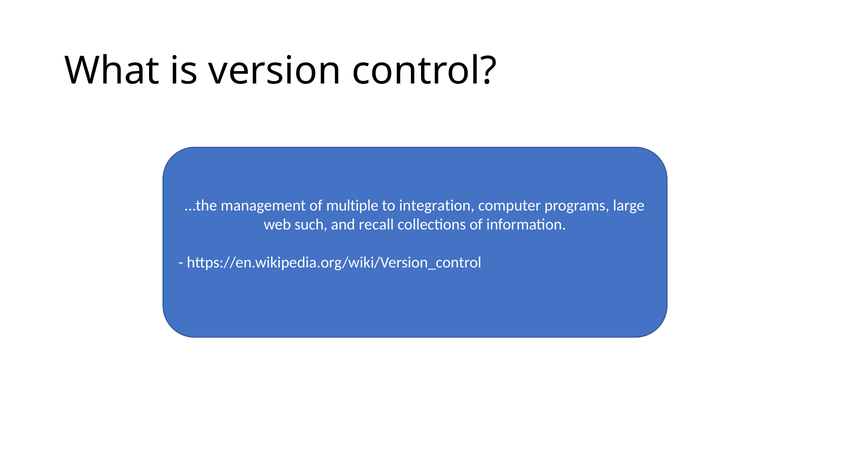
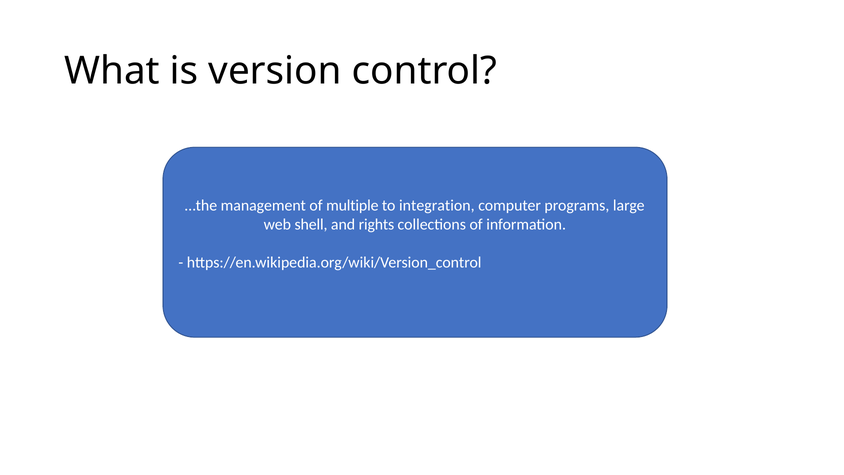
such: such -> shell
recall: recall -> rights
